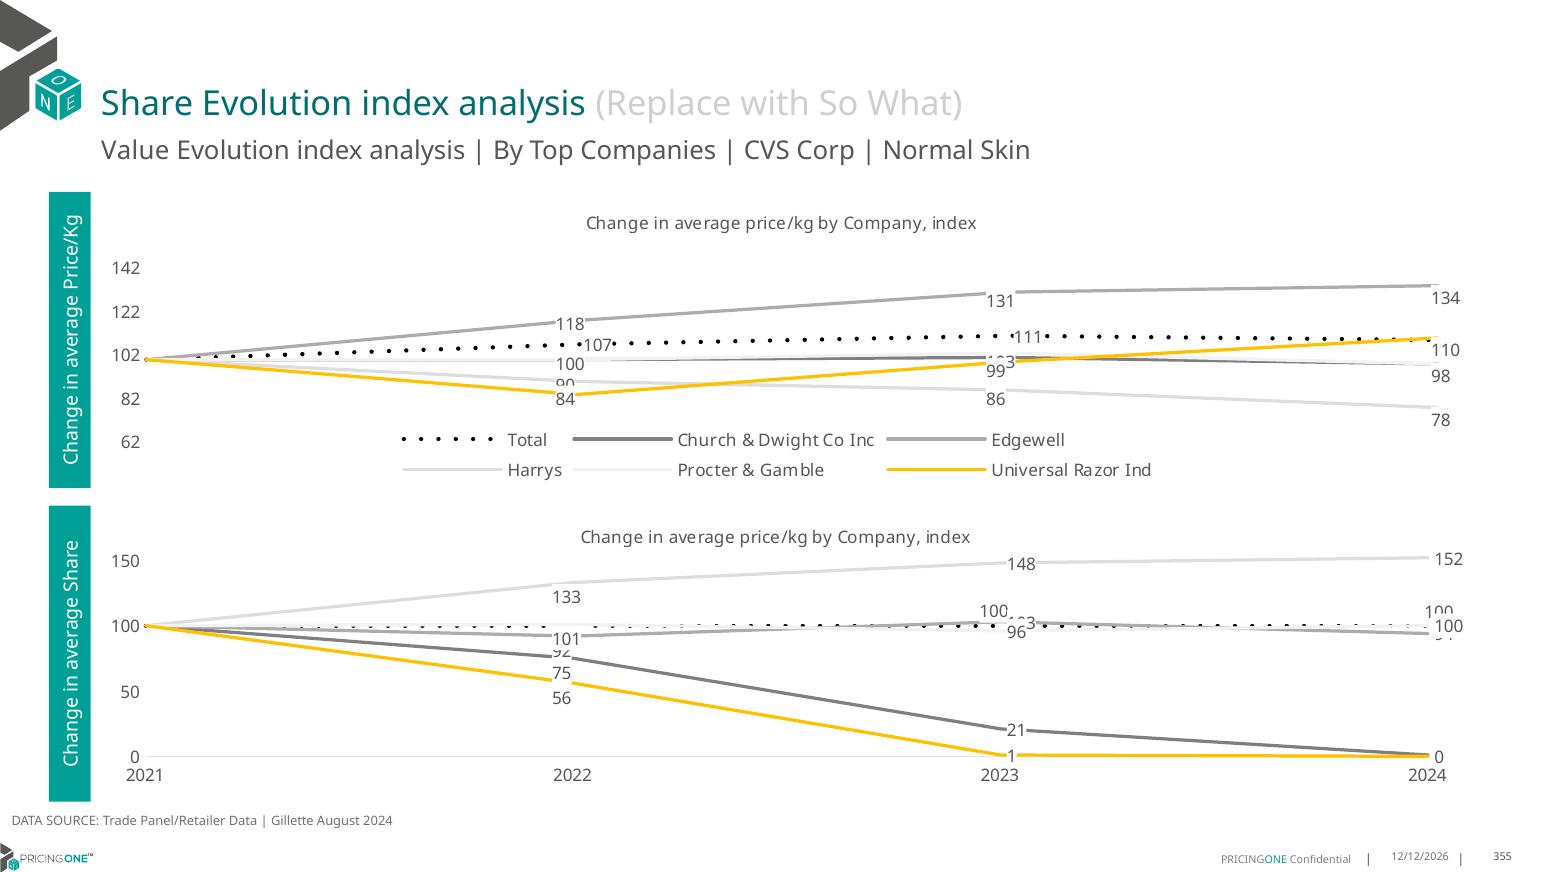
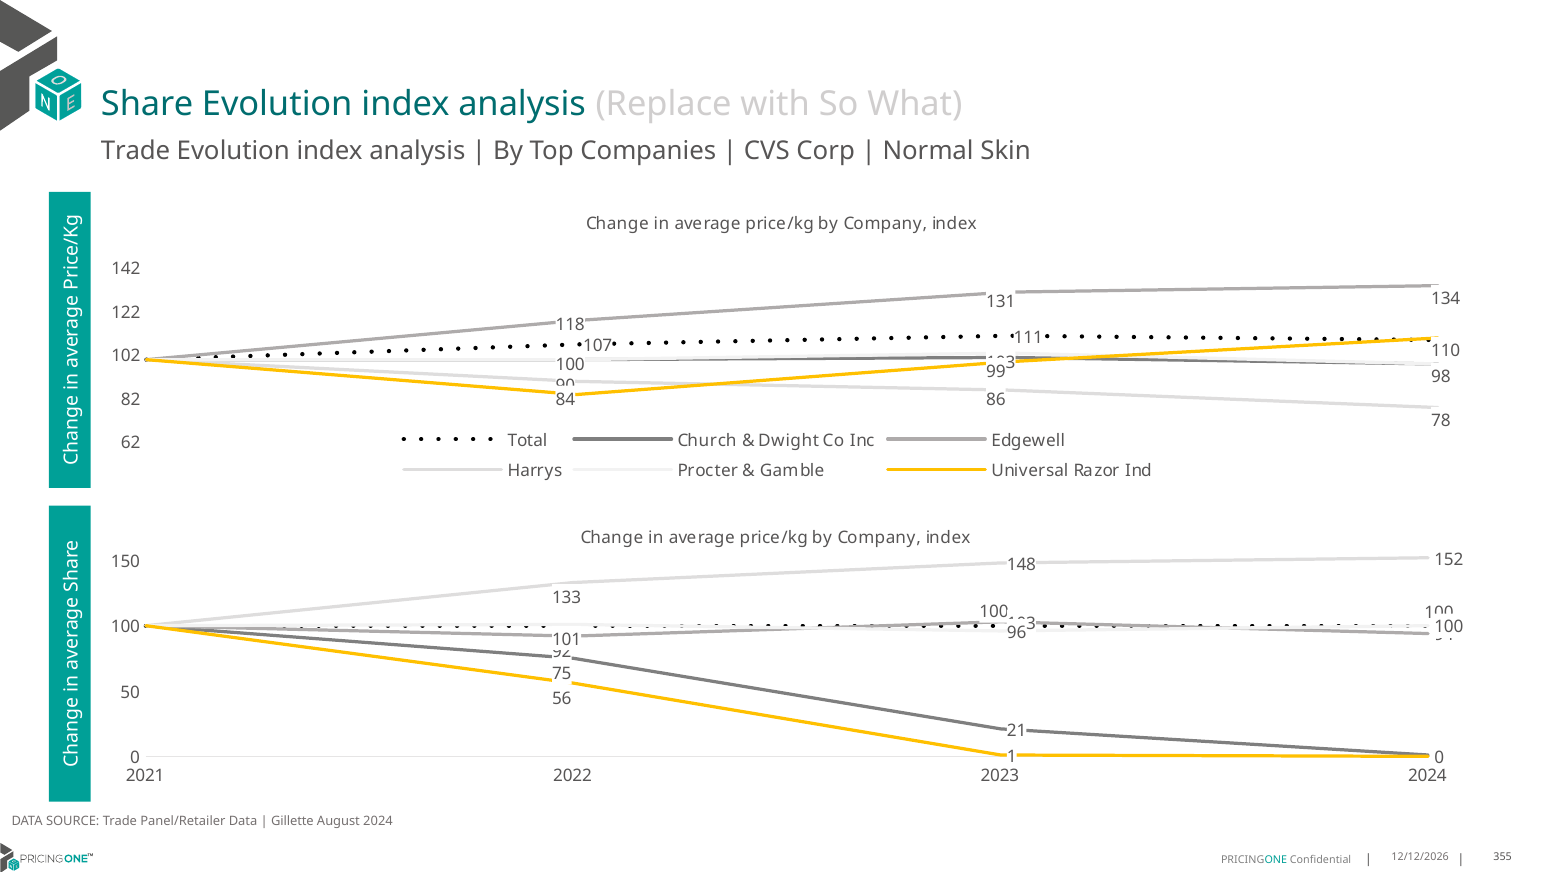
Value at (135, 151): Value -> Trade
